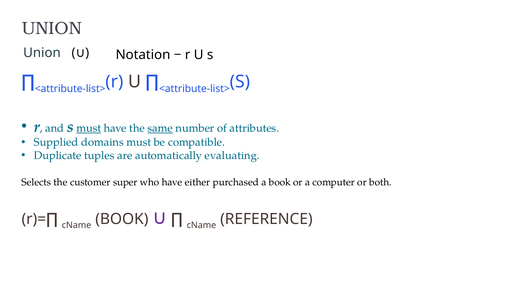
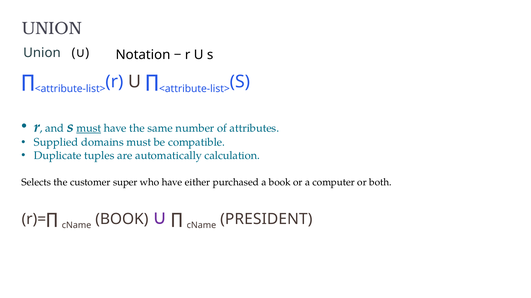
same underline: present -> none
evaluating: evaluating -> calculation
REFERENCE: REFERENCE -> PRESIDENT
